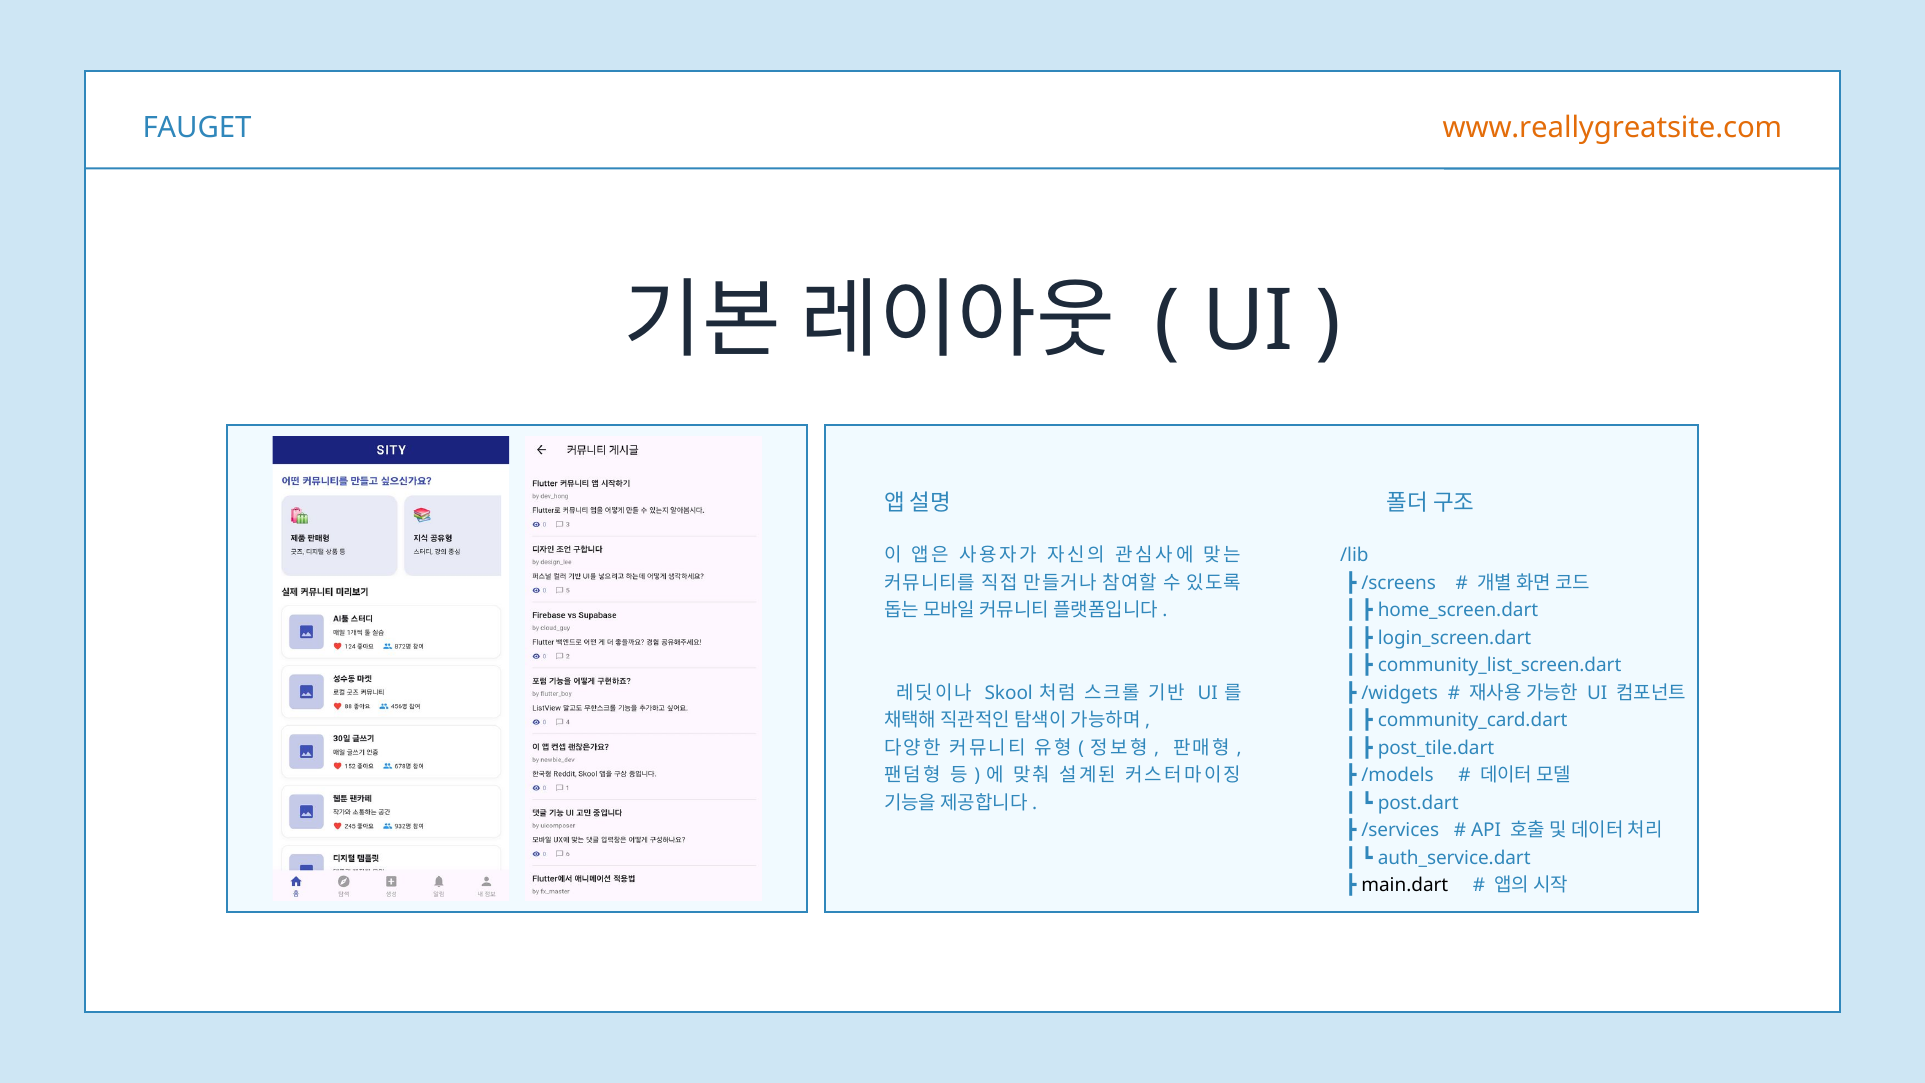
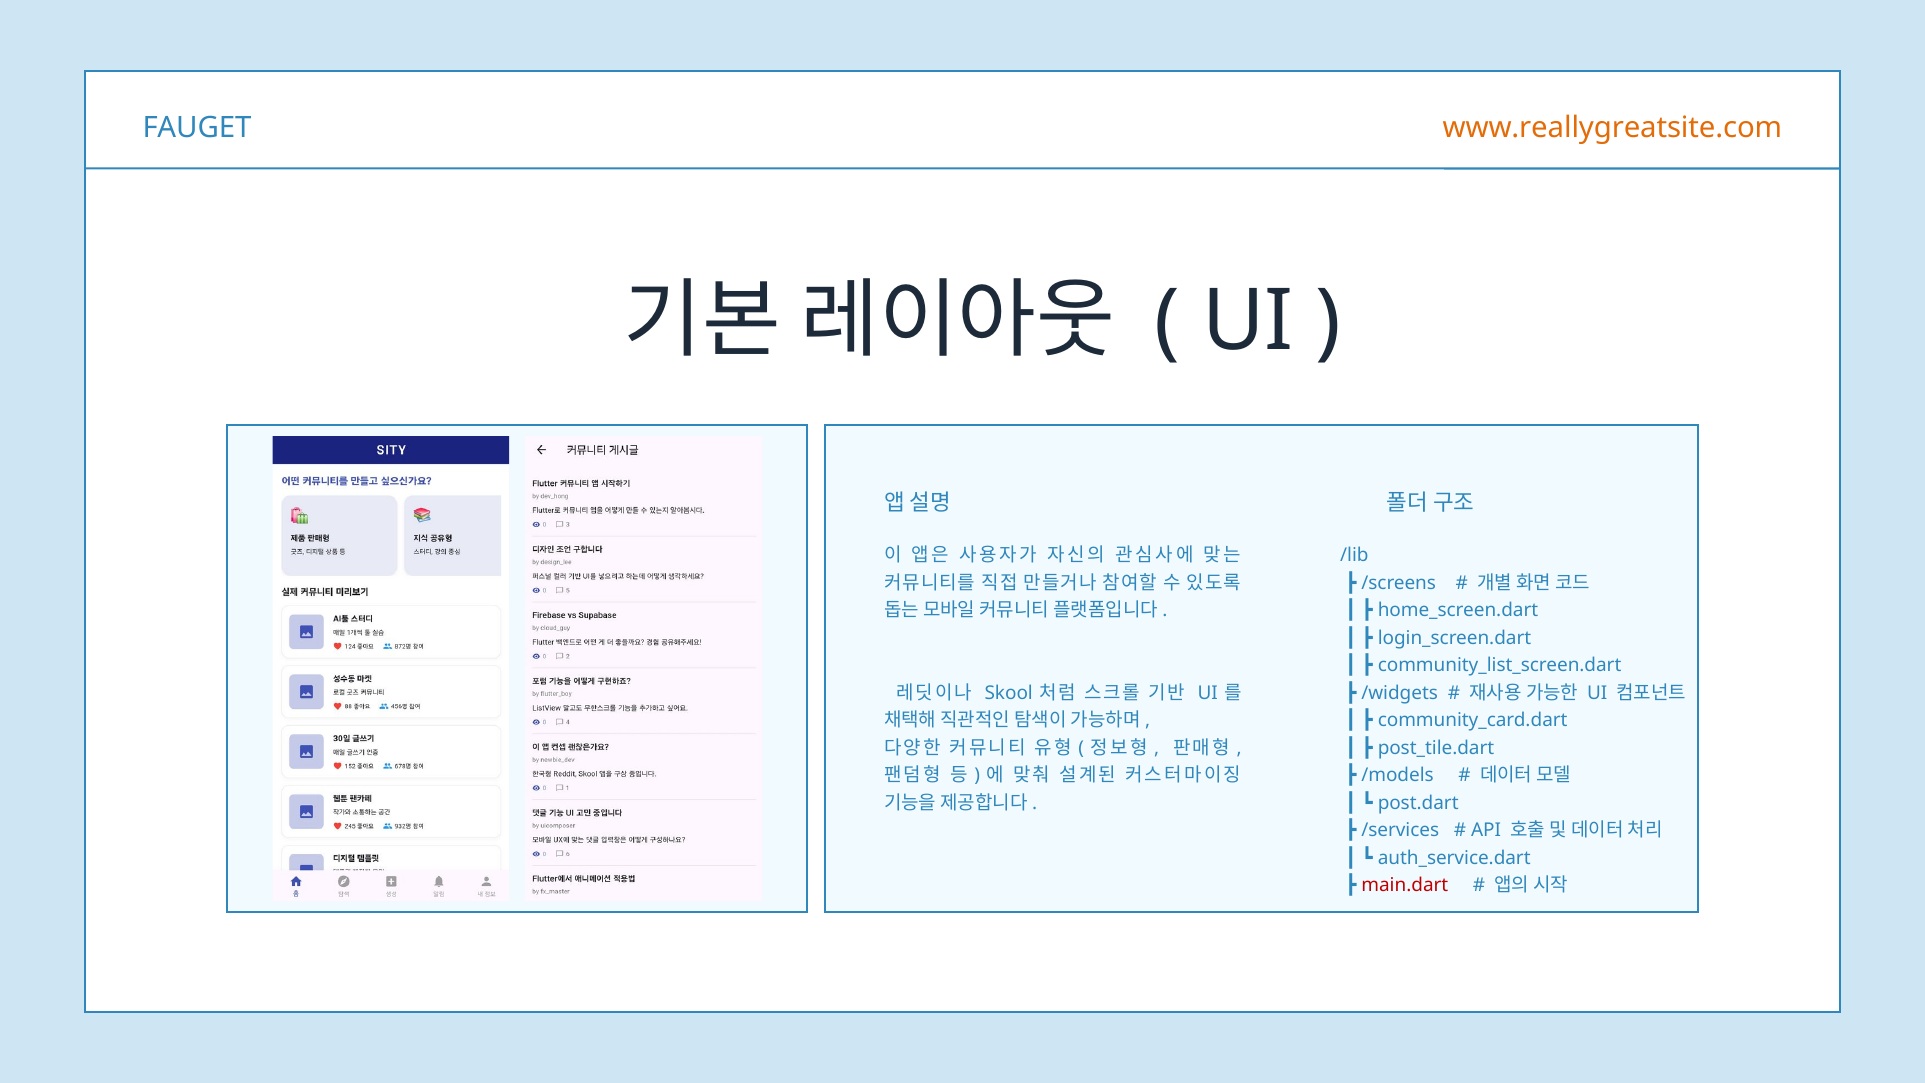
main.dart colour: black -> red
